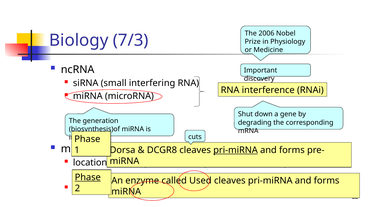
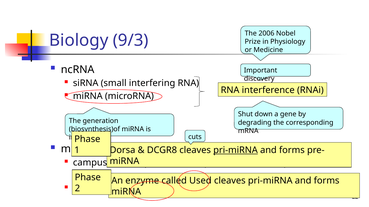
7/3: 7/3 -> 9/3
location: location -> campus
Phase at (88, 178) underline: present -> none
